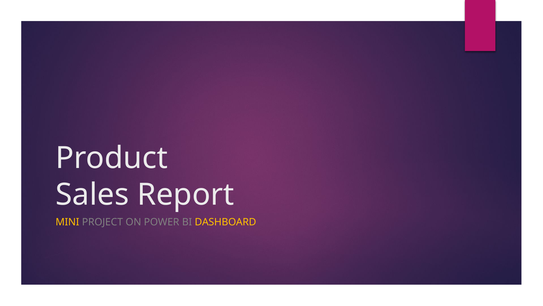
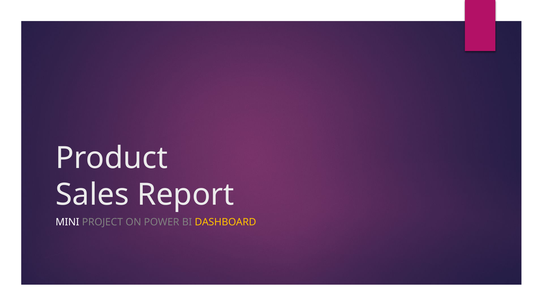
MINI colour: yellow -> white
